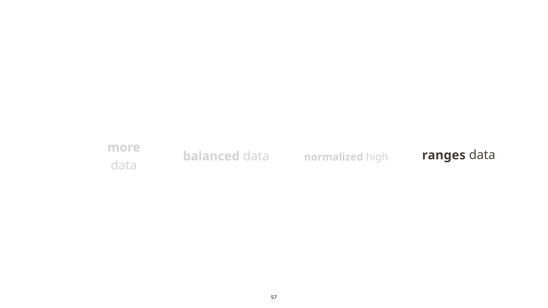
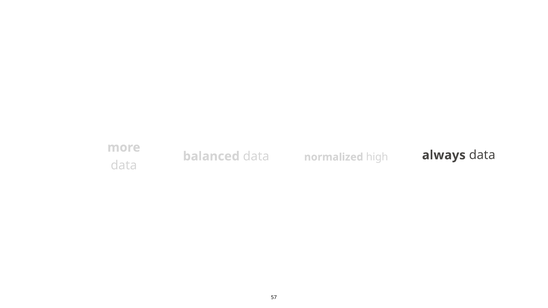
ranges: ranges -> always
